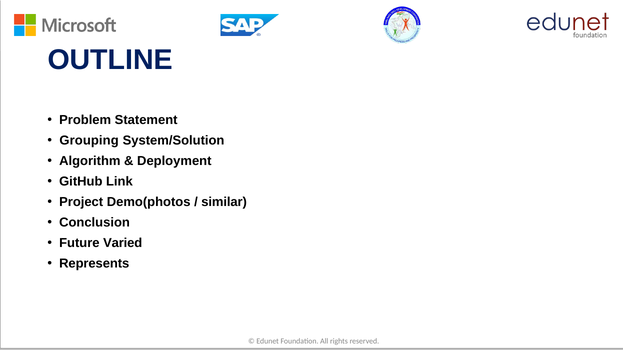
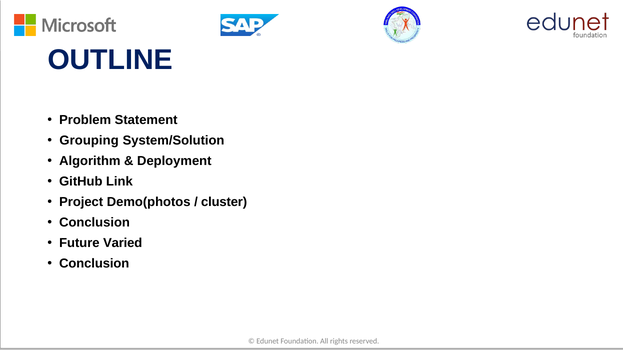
similar: similar -> cluster
Represents at (94, 264): Represents -> Conclusion
